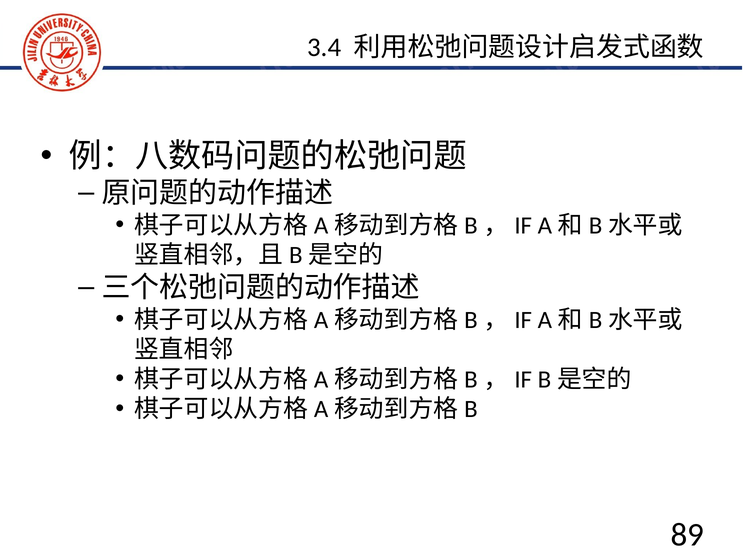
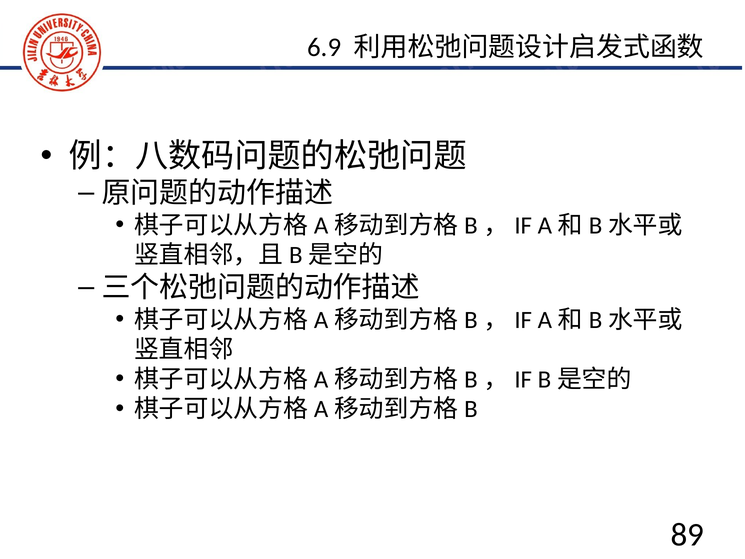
3.4: 3.4 -> 6.9
